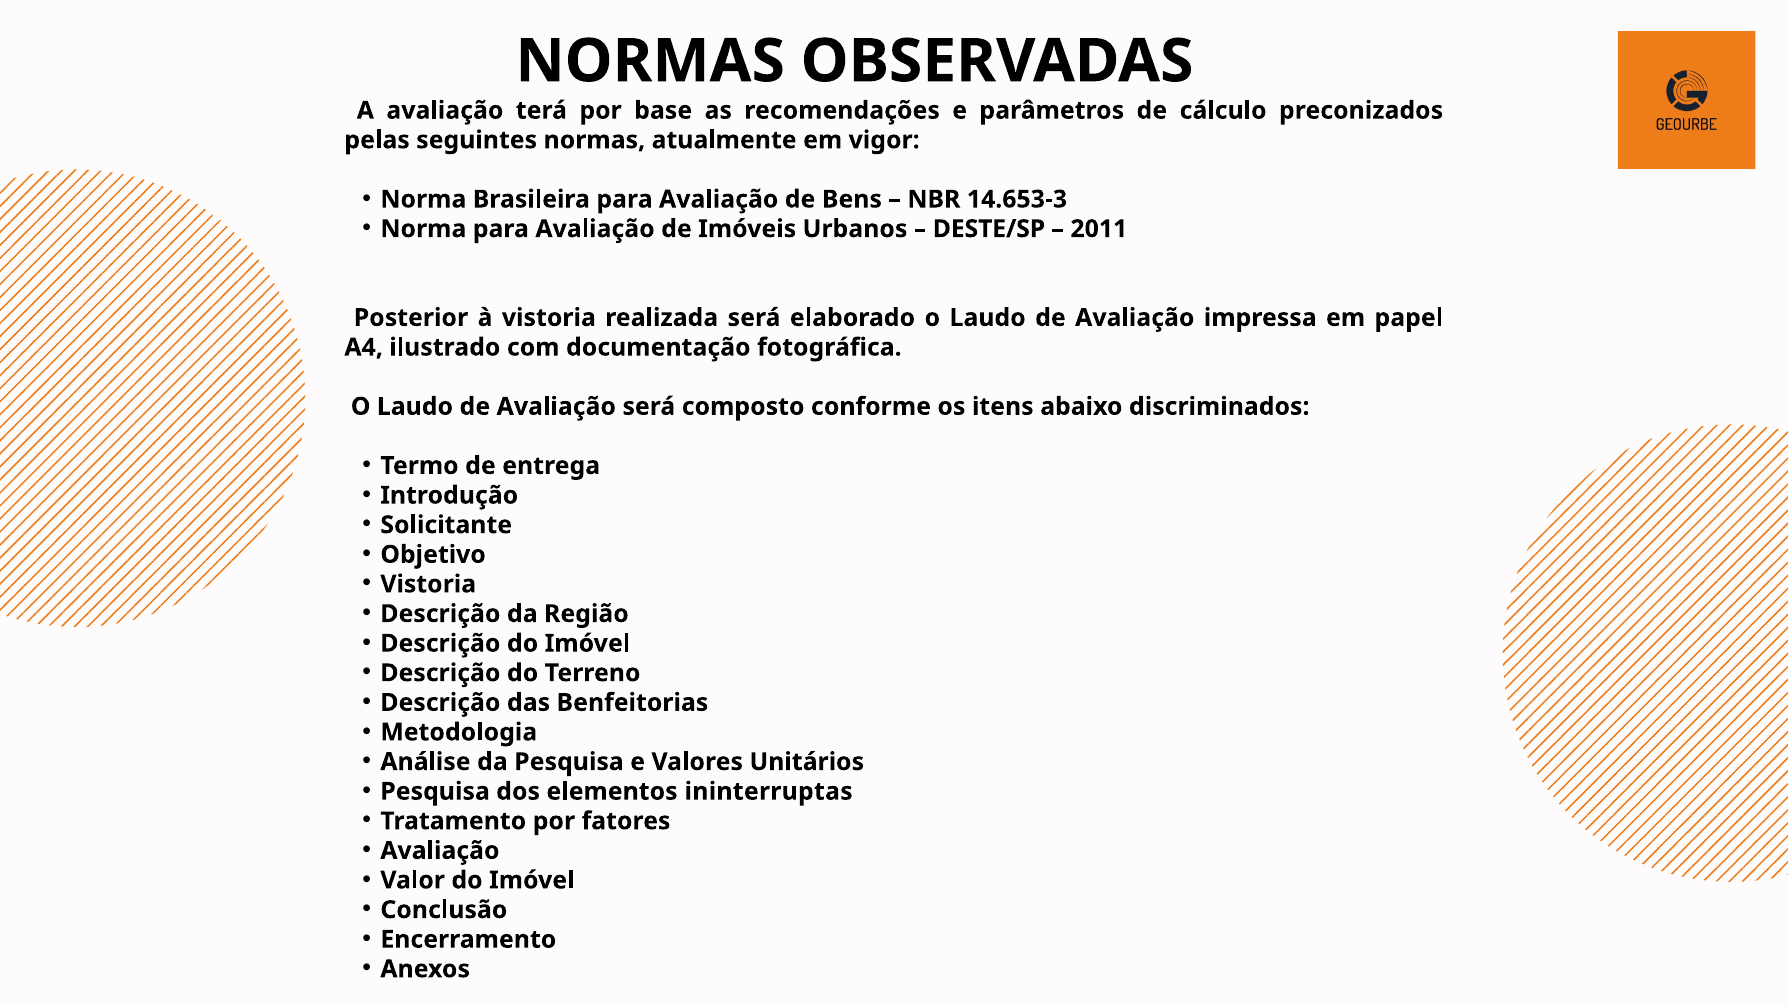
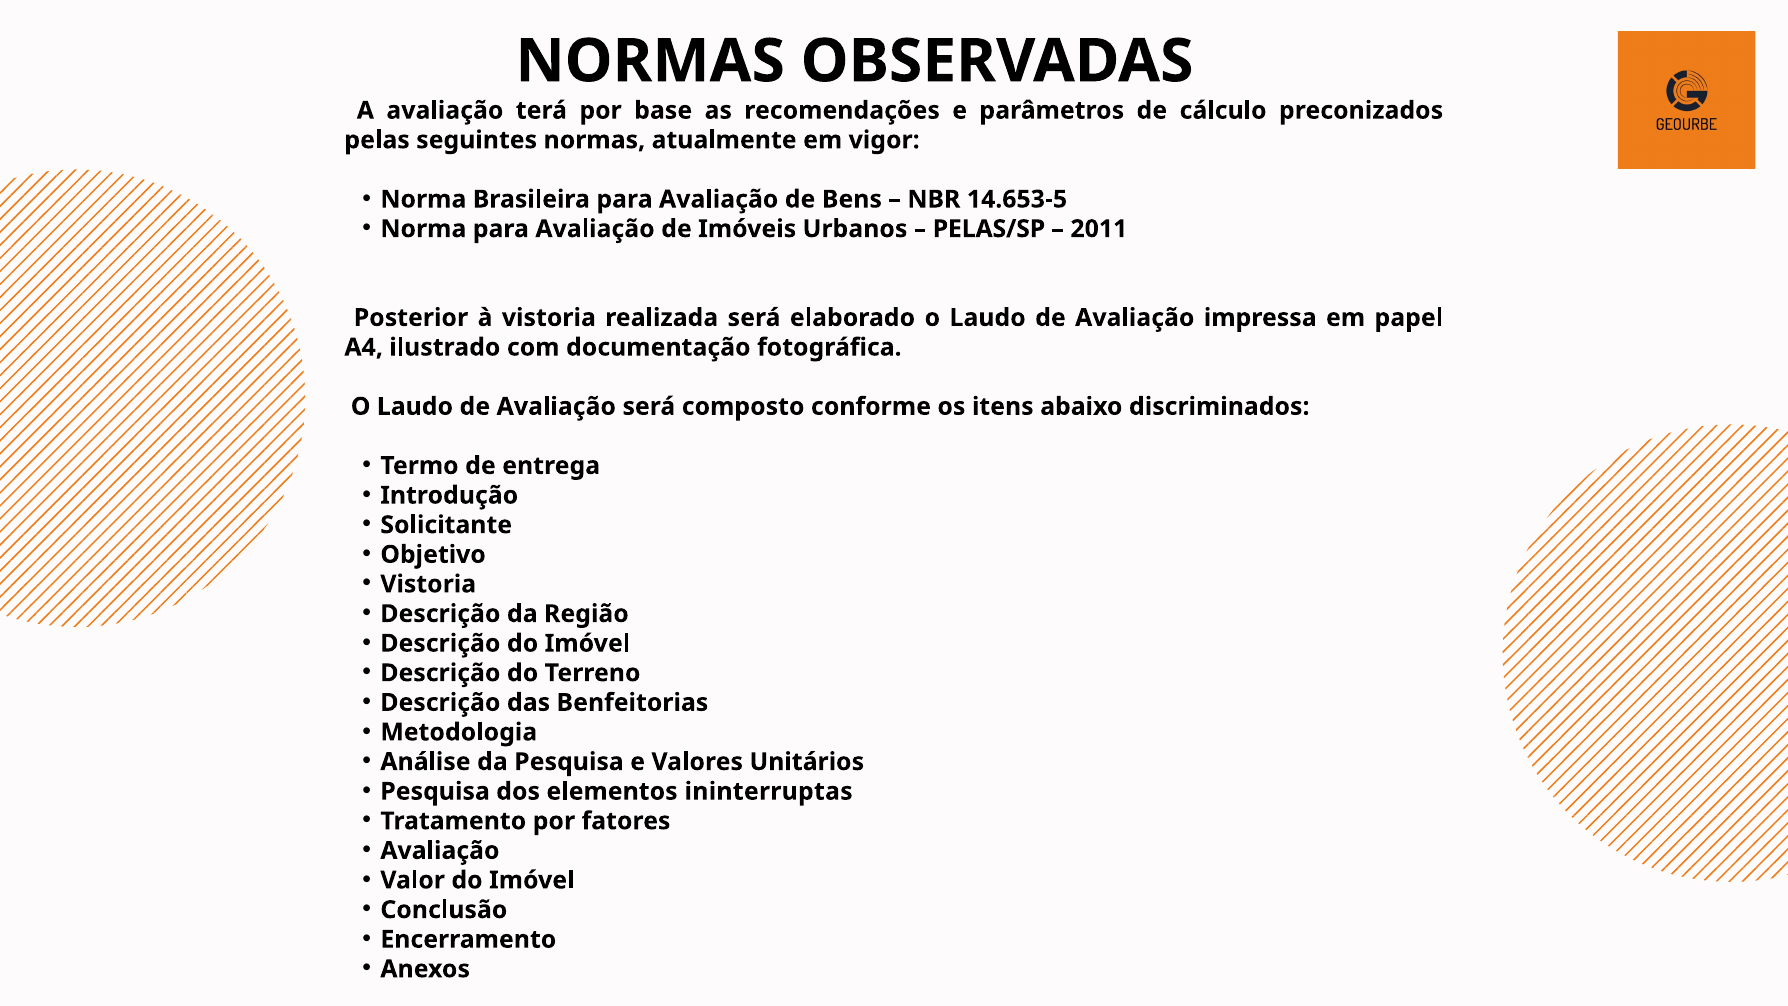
14.653-3: 14.653-3 -> 14.653-5
DESTE/SP: DESTE/SP -> PELAS/SP
